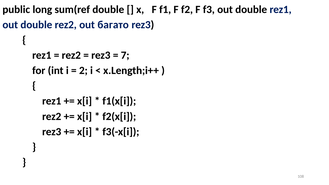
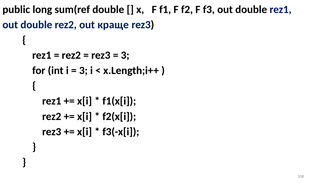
багато: багато -> краще
7 at (125, 55): 7 -> 3
2 at (83, 71): 2 -> 3
